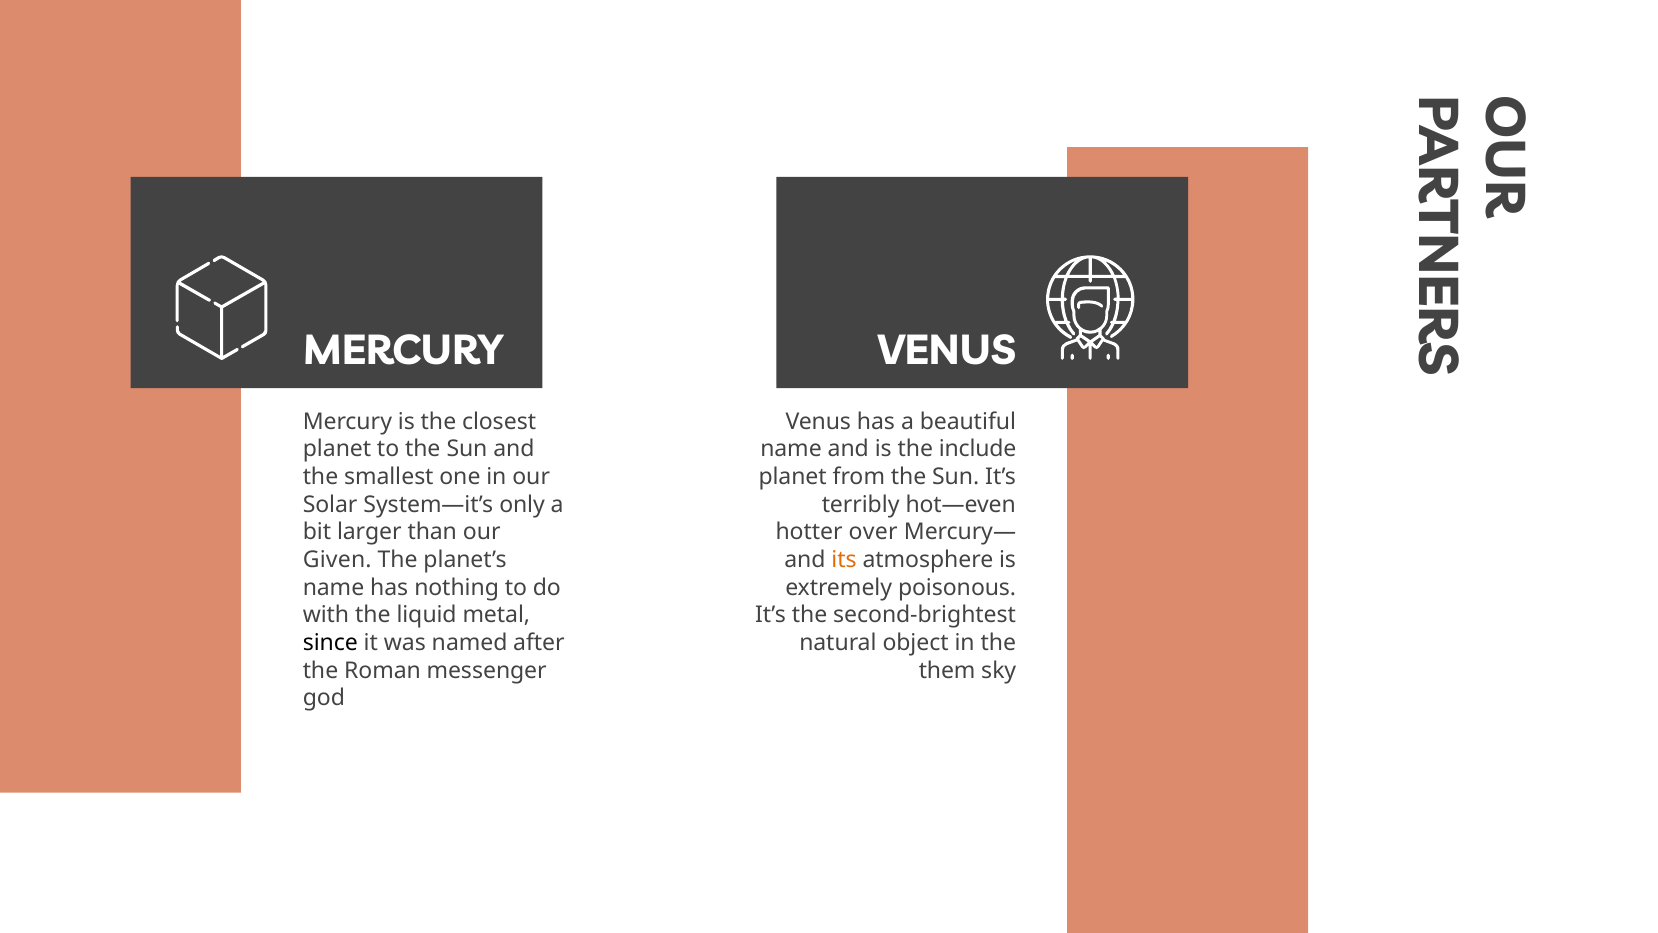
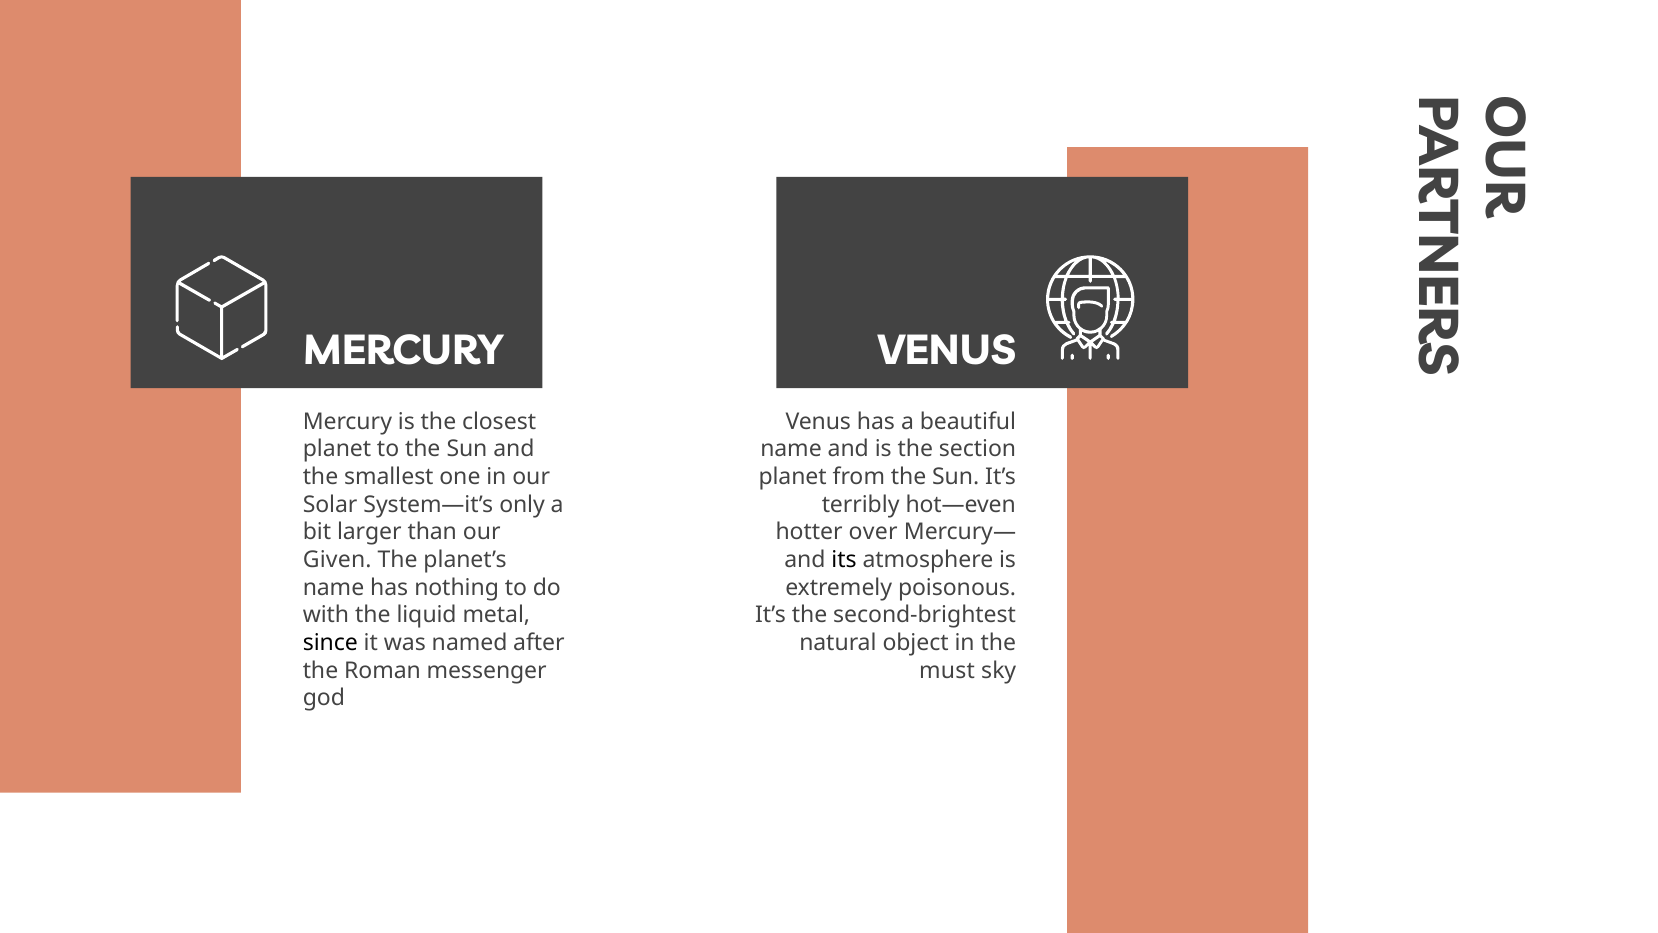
include: include -> section
its colour: orange -> black
them: them -> must
